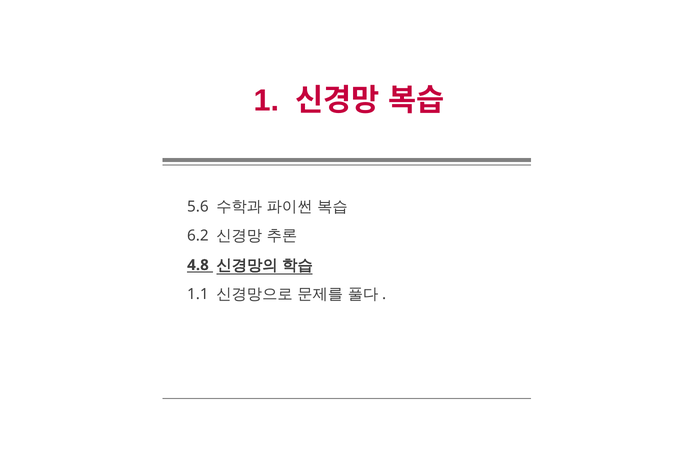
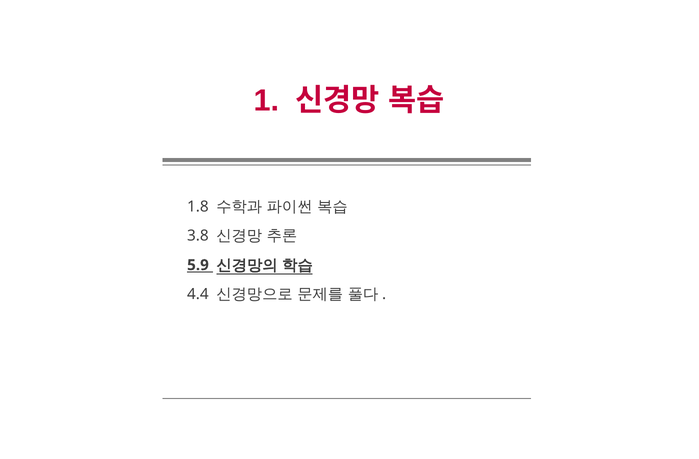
5.6: 5.6 -> 1.8
6.2: 6.2 -> 3.8
4.8: 4.8 -> 5.9
1.1: 1.1 -> 4.4
